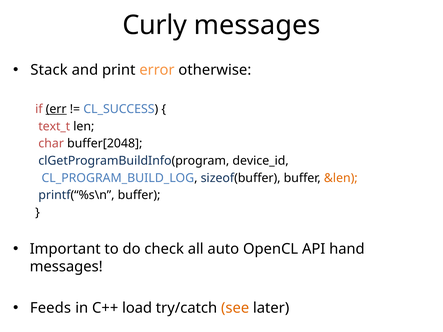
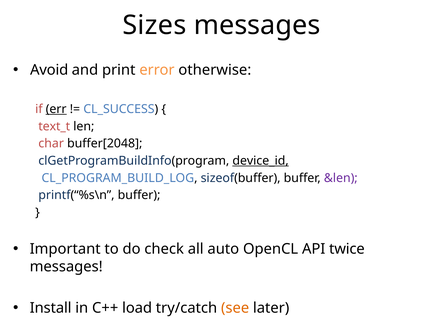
Curly: Curly -> Sizes
Stack: Stack -> Avoid
device_id underline: none -> present
&len colour: orange -> purple
hand: hand -> twice
Feeds: Feeds -> Install
